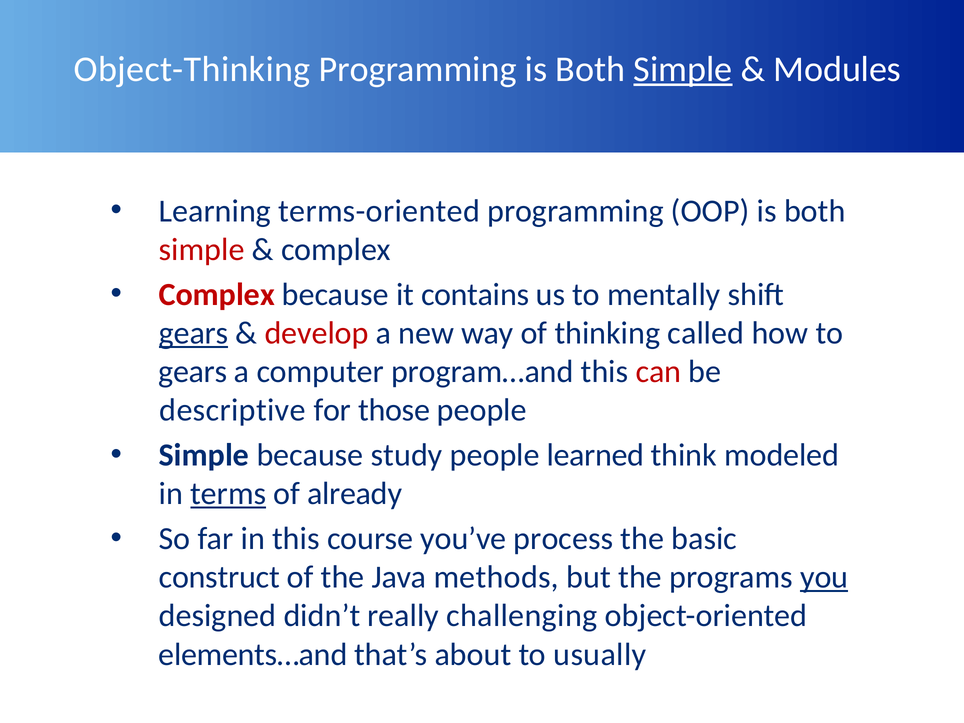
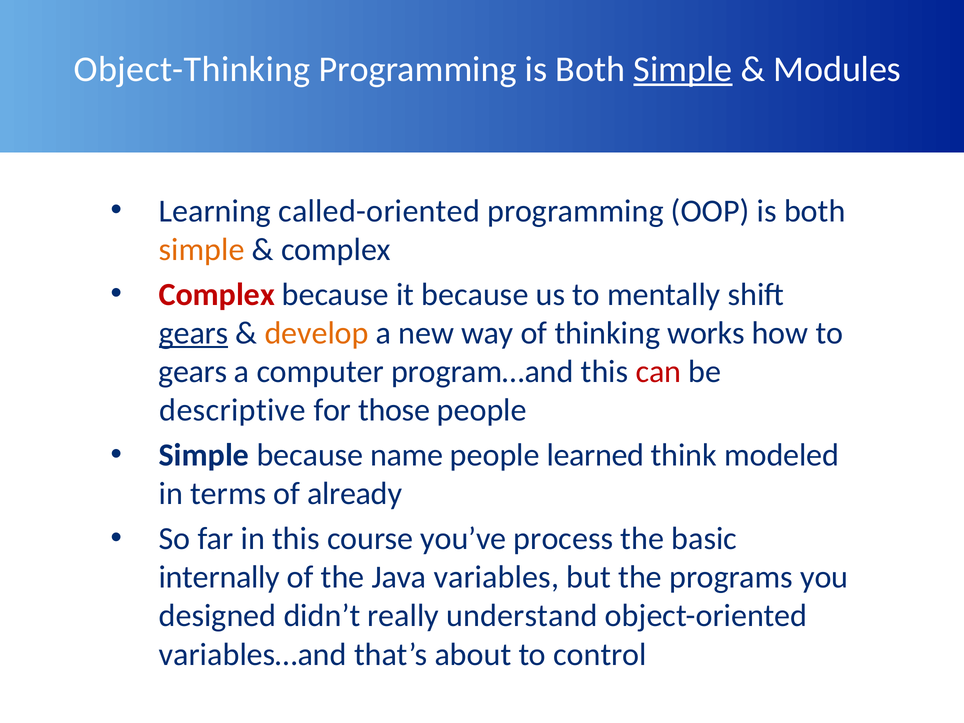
terms-oriented: terms-oriented -> called-oriented
simple at (202, 250) colour: red -> orange
it contains: contains -> because
develop colour: red -> orange
called: called -> works
study: study -> name
terms underline: present -> none
construct: construct -> internally
methods: methods -> variables
you underline: present -> none
challenging: challenging -> understand
elements…and: elements…and -> variables…and
usually: usually -> control
